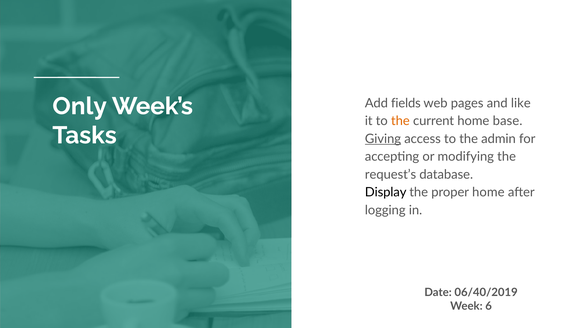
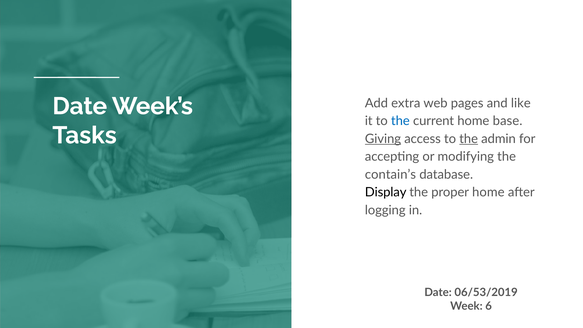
Only at (80, 106): Only -> Date
fields: fields -> extra
the at (400, 121) colour: orange -> blue
the at (469, 139) underline: none -> present
request’s: request’s -> contain’s
06/40/2019: 06/40/2019 -> 06/53/2019
